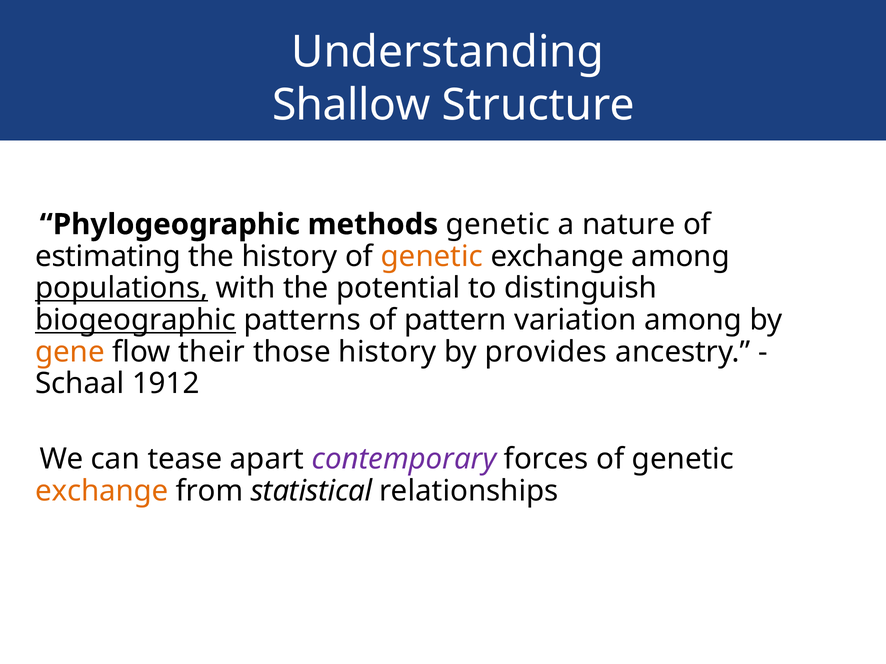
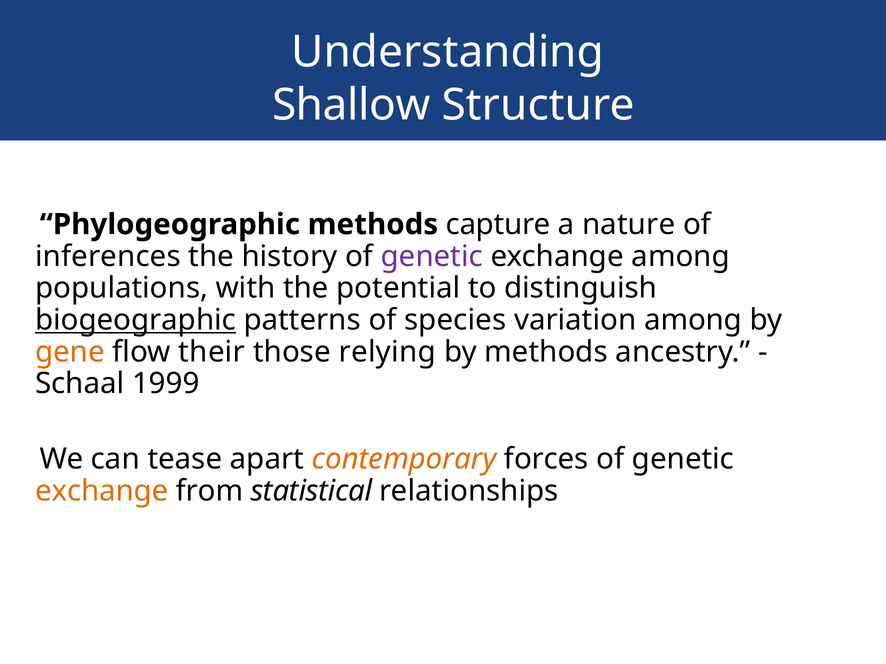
methods genetic: genetic -> capture
estimating: estimating -> inferences
genetic at (432, 257) colour: orange -> purple
populations underline: present -> none
pattern: pattern -> species
those history: history -> relying
by provides: provides -> methods
1912: 1912 -> 1999
contemporary colour: purple -> orange
